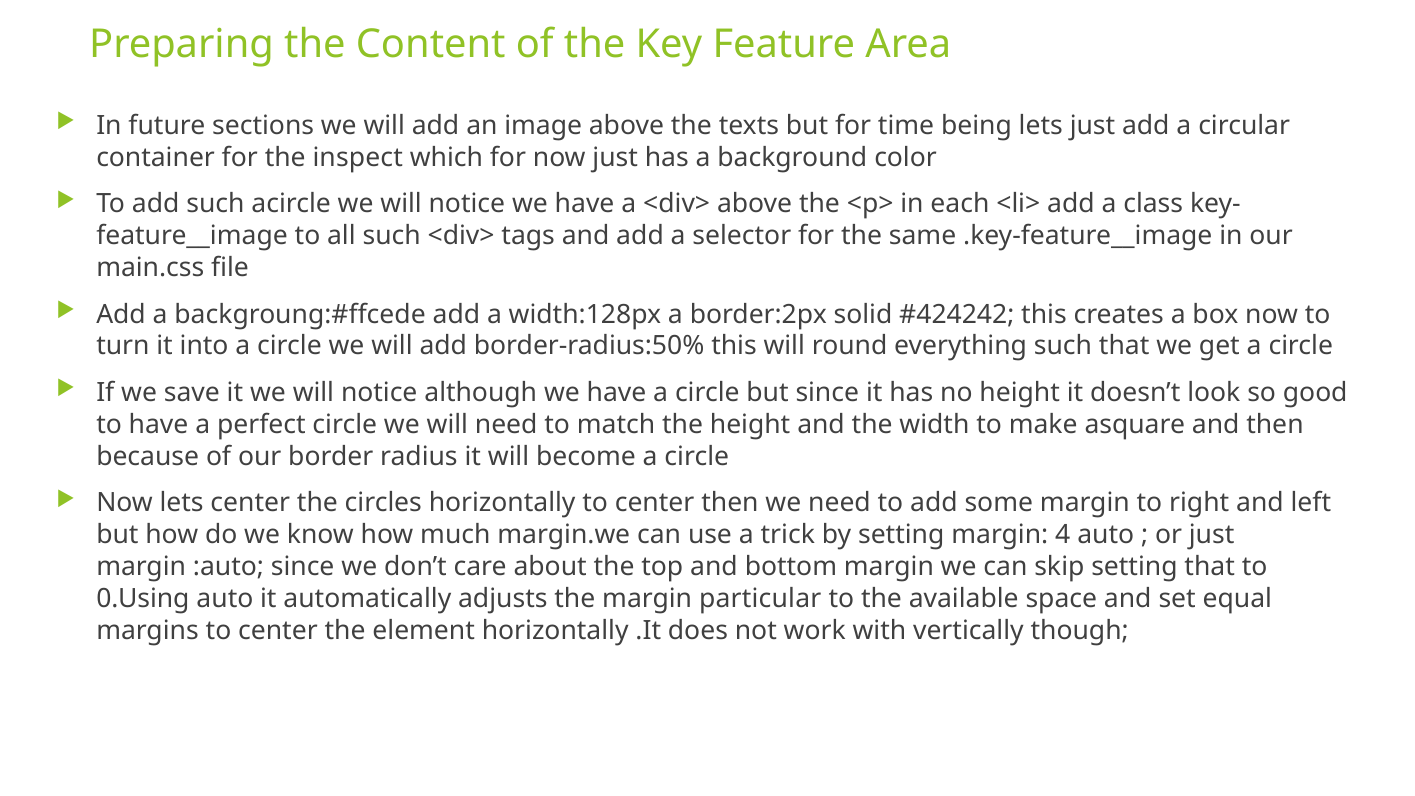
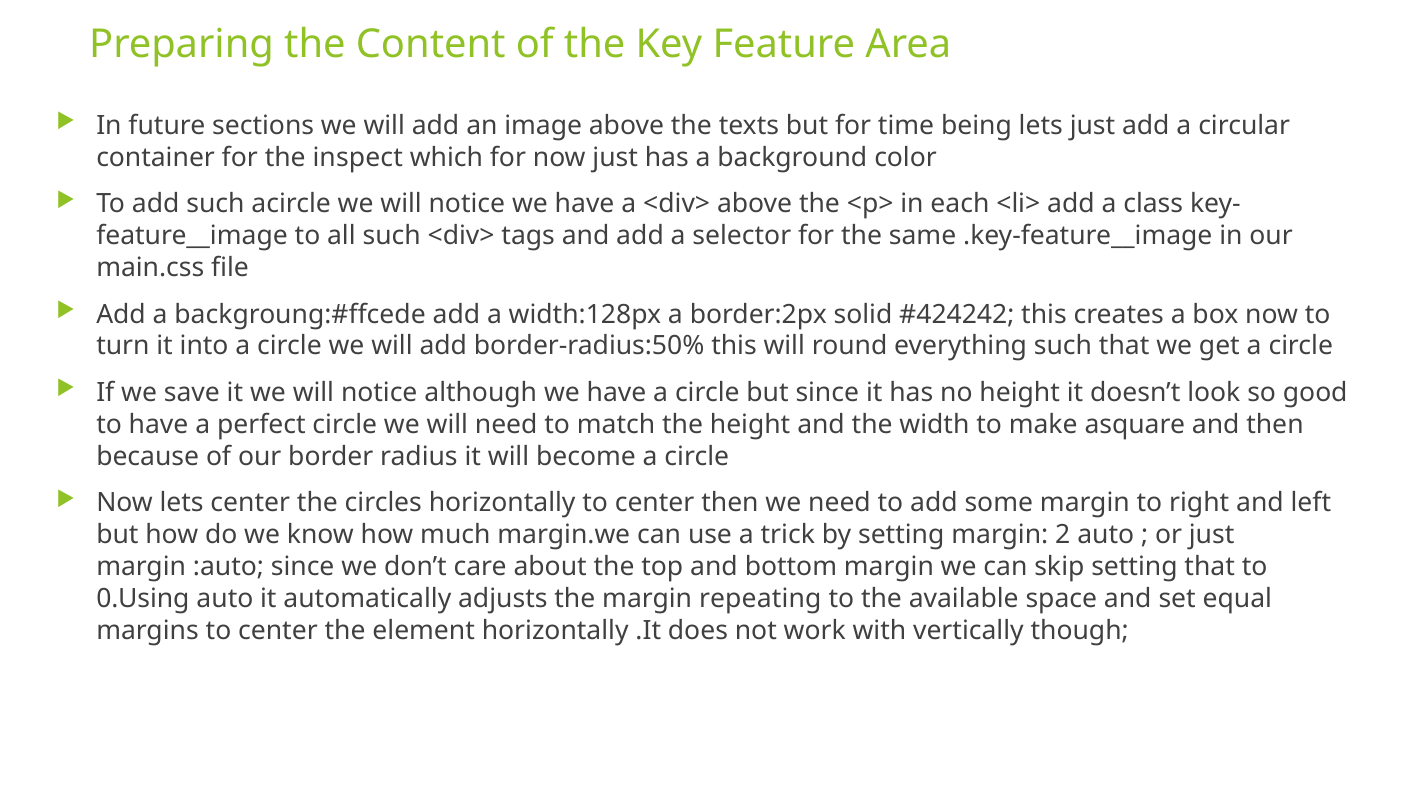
4: 4 -> 2
particular: particular -> repeating
